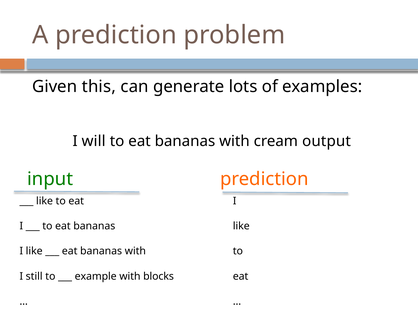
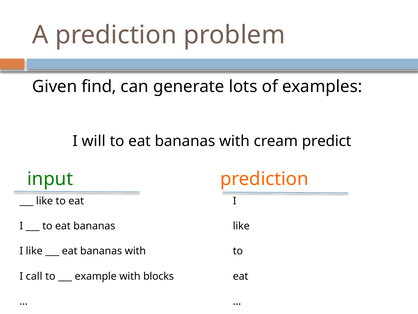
this: this -> find
output: output -> predict
still: still -> call
